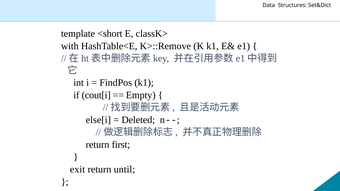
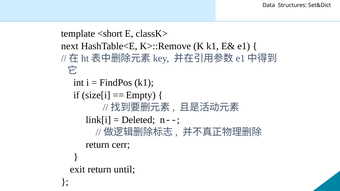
with: with -> next
cout[i: cout[i -> size[i
else[i: else[i -> link[i
first: first -> cerr
